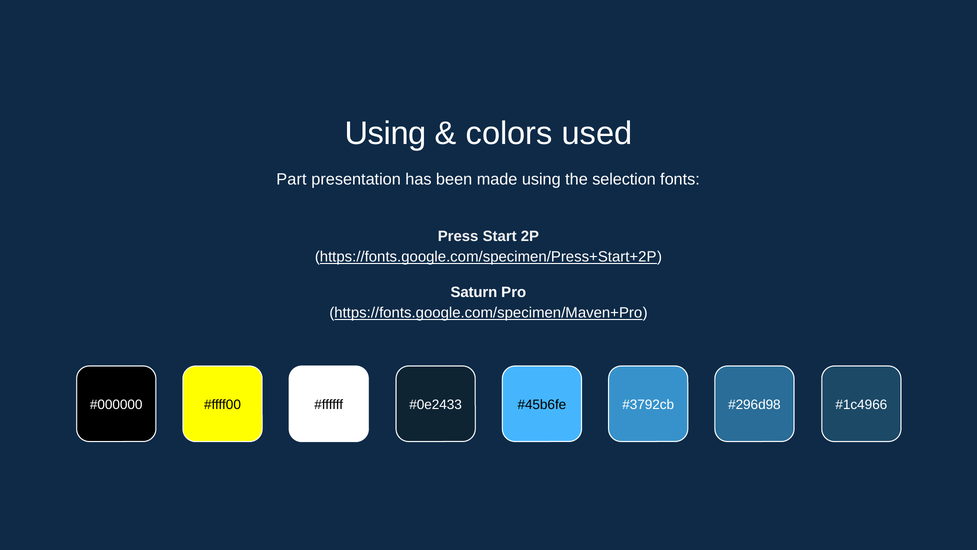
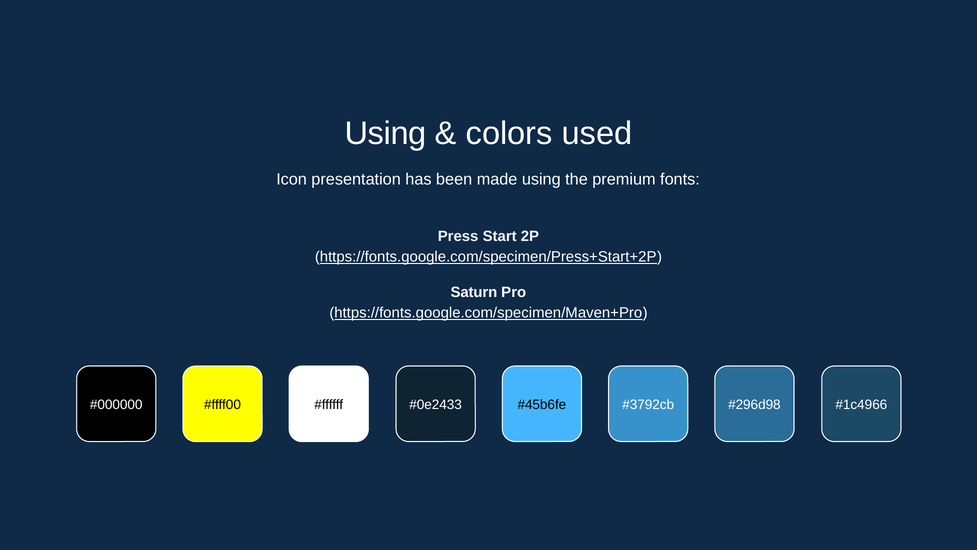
Part: Part -> Icon
selection: selection -> premium
